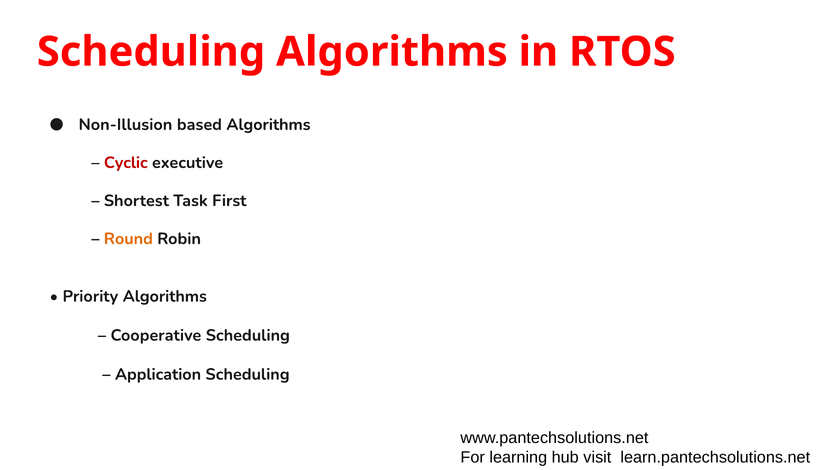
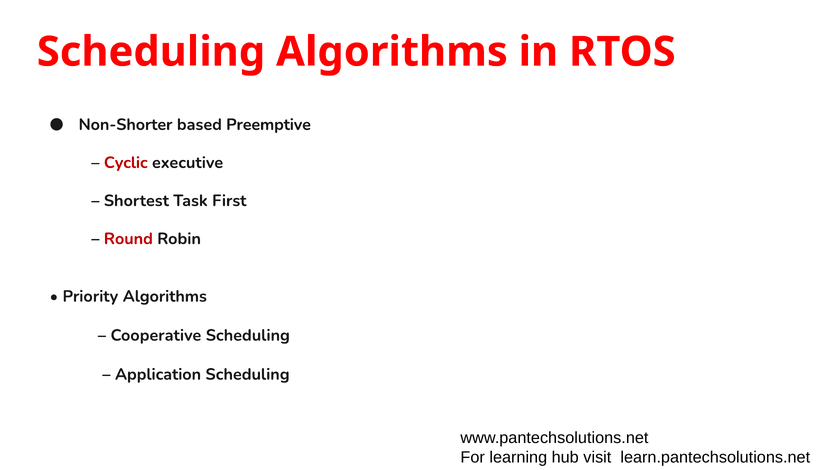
Non-Illusion: Non-Illusion -> Non-Shorter
based Algorithms: Algorithms -> Preemptive
Round colour: orange -> red
